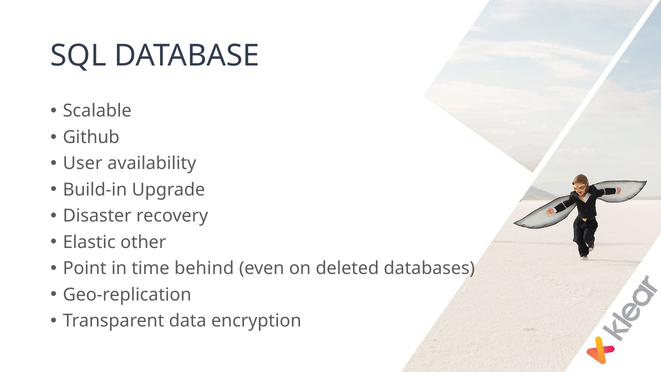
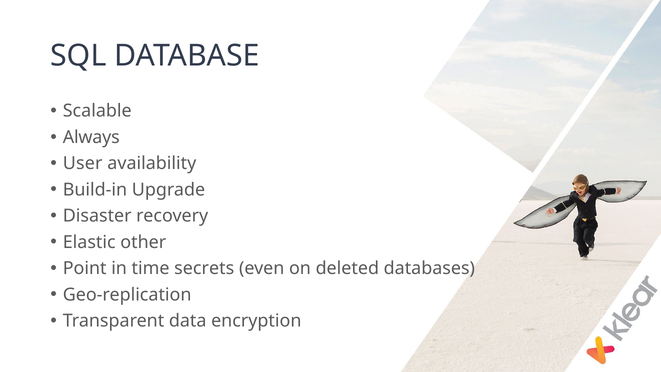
Github: Github -> Always
behind: behind -> secrets
